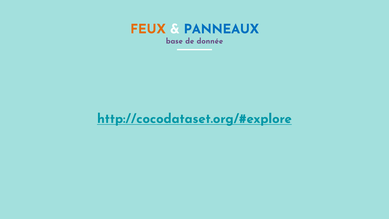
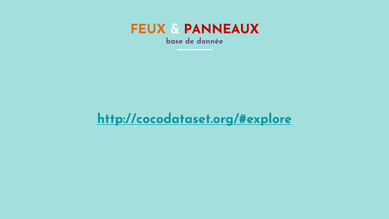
PANNEAUX colour: blue -> red
